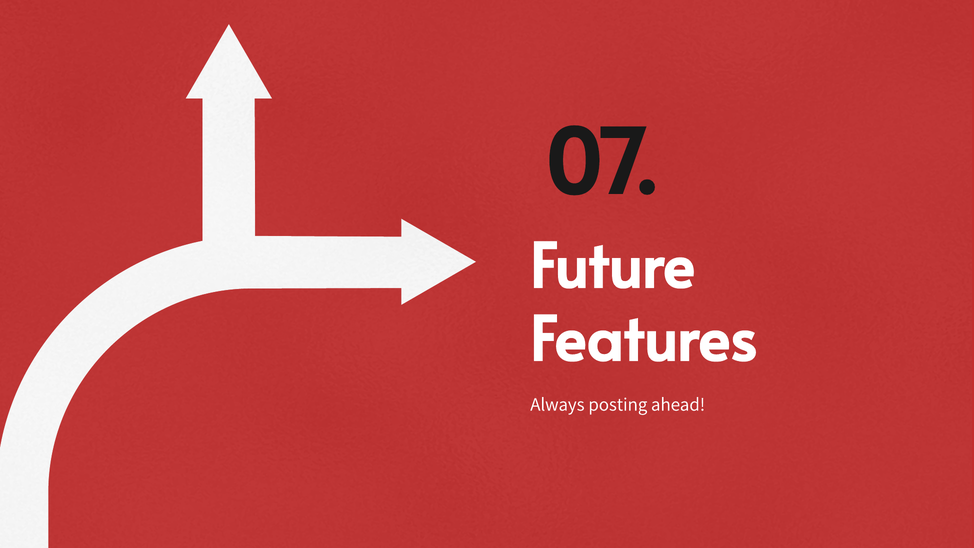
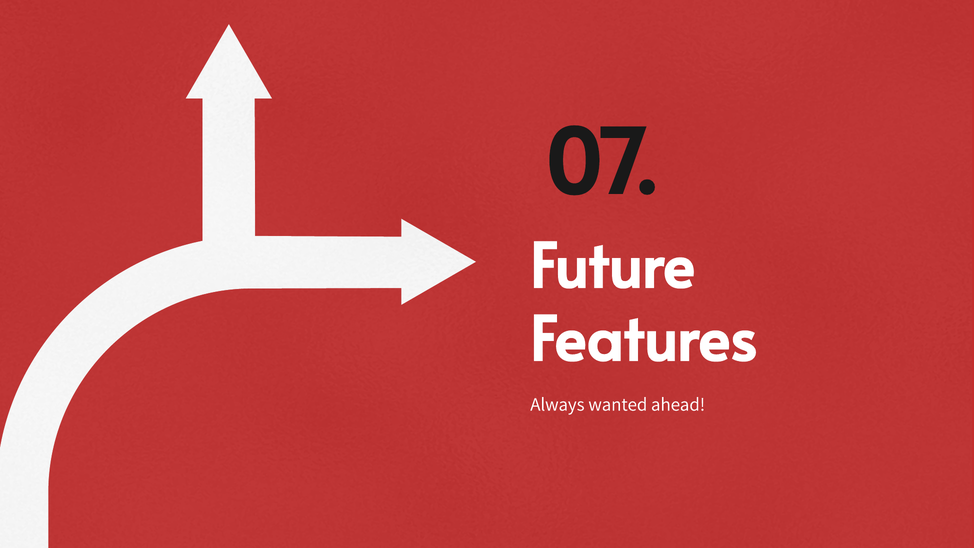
posting: posting -> wanted
